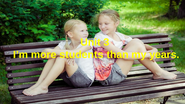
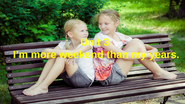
students: students -> weekend
